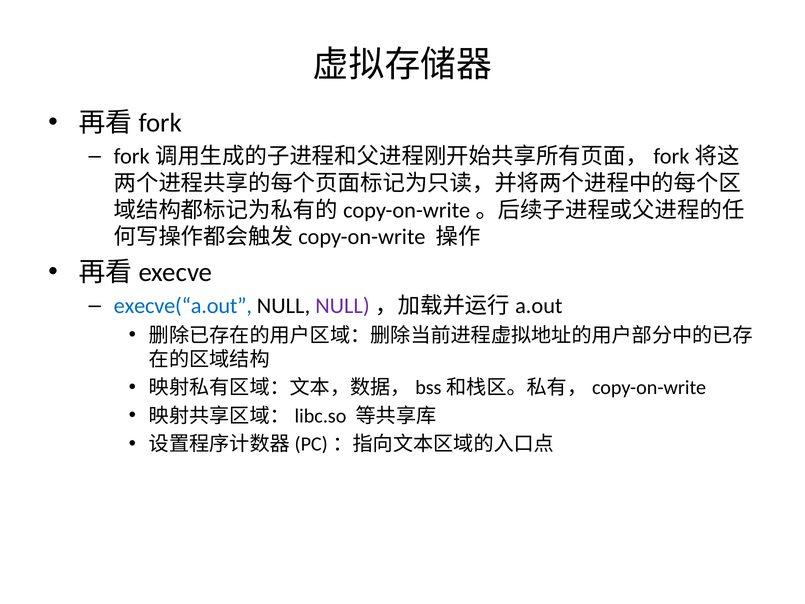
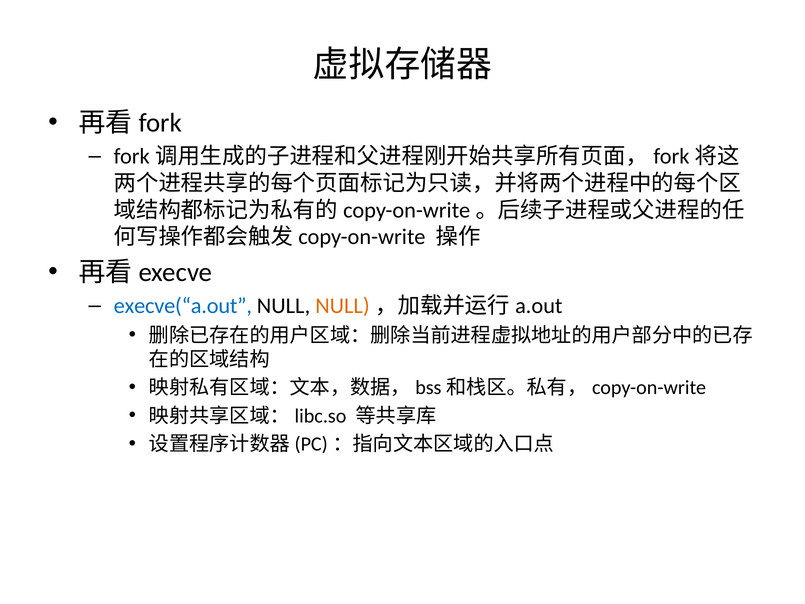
NULL at (342, 306) colour: purple -> orange
